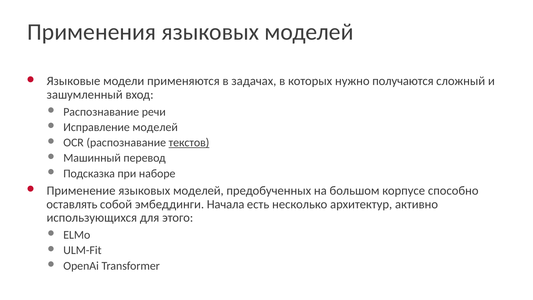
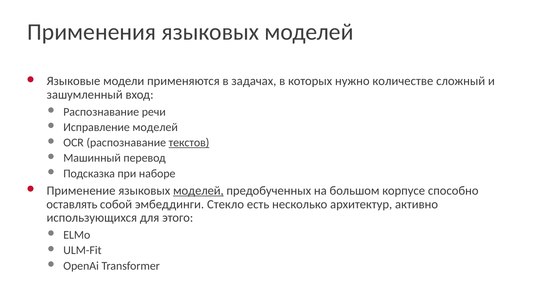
получаются: получаются -> количестве
моделей at (198, 191) underline: none -> present
Начала: Начала -> Стекло
